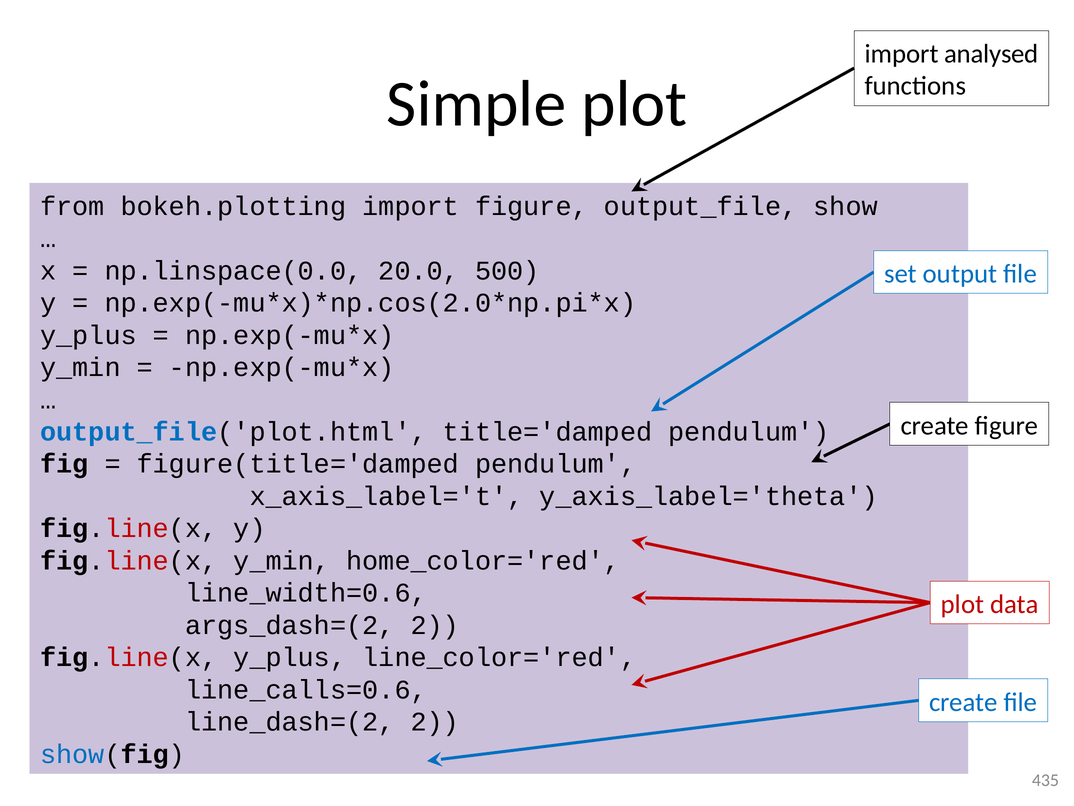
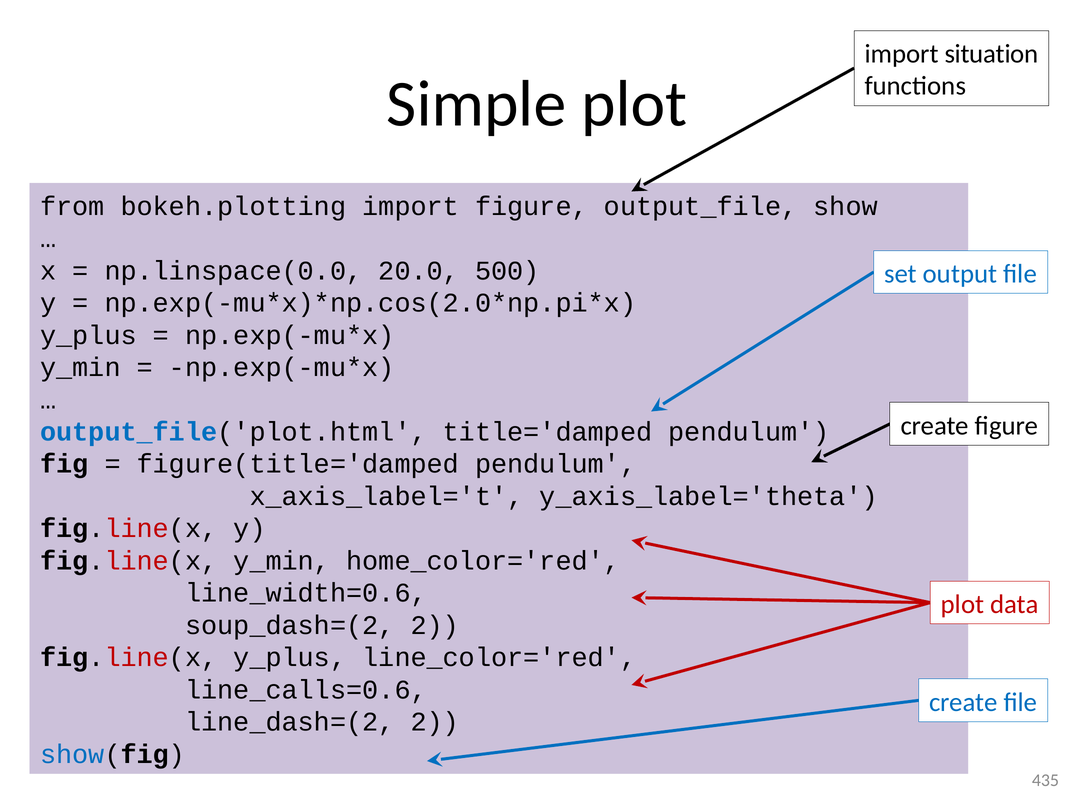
analysed: analysed -> situation
args_dash=(2: args_dash=(2 -> soup_dash=(2
